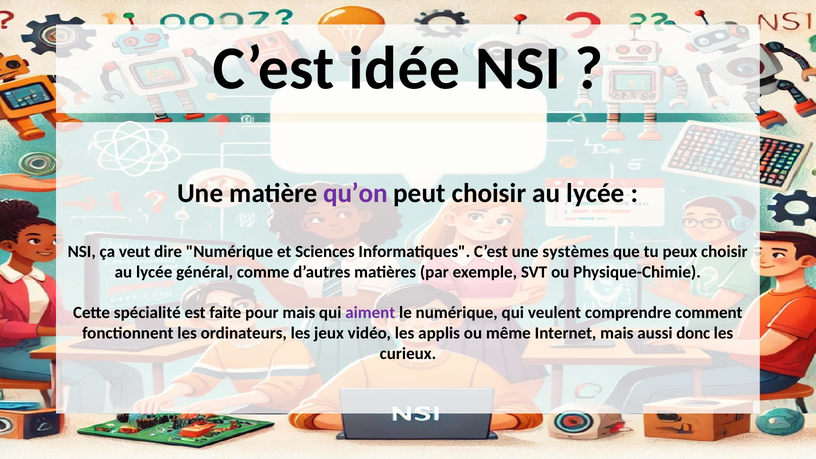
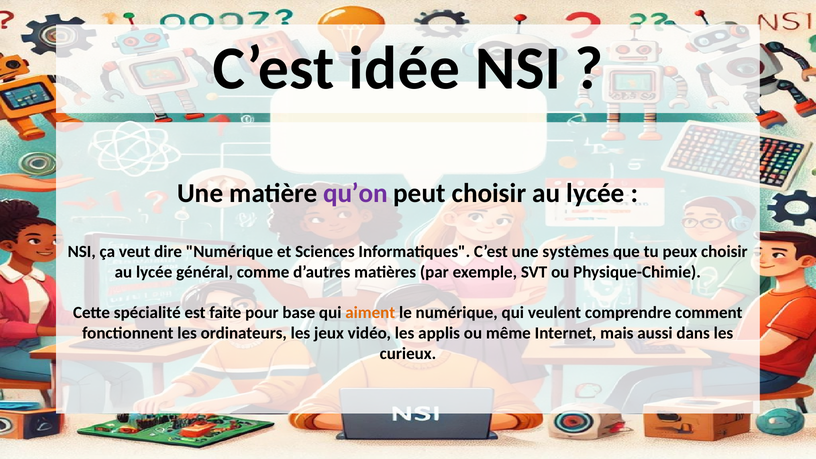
pour mais: mais -> base
aiment colour: purple -> orange
donc: donc -> dans
